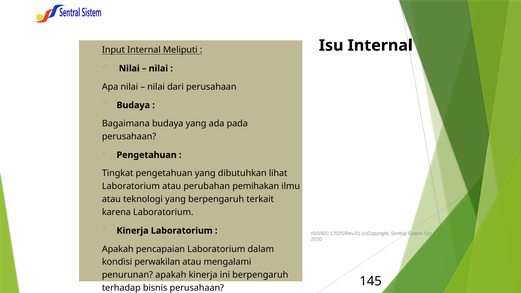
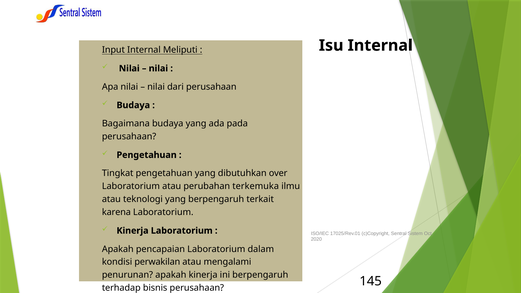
lihat: lihat -> over
pemihakan: pemihakan -> terkemuka
